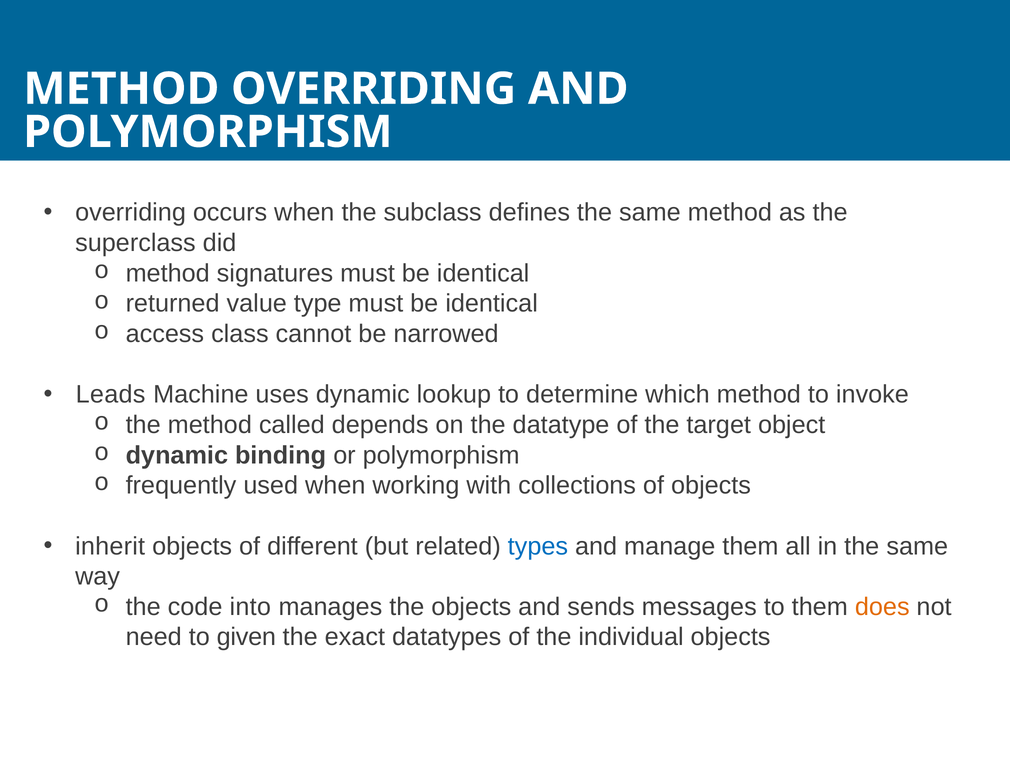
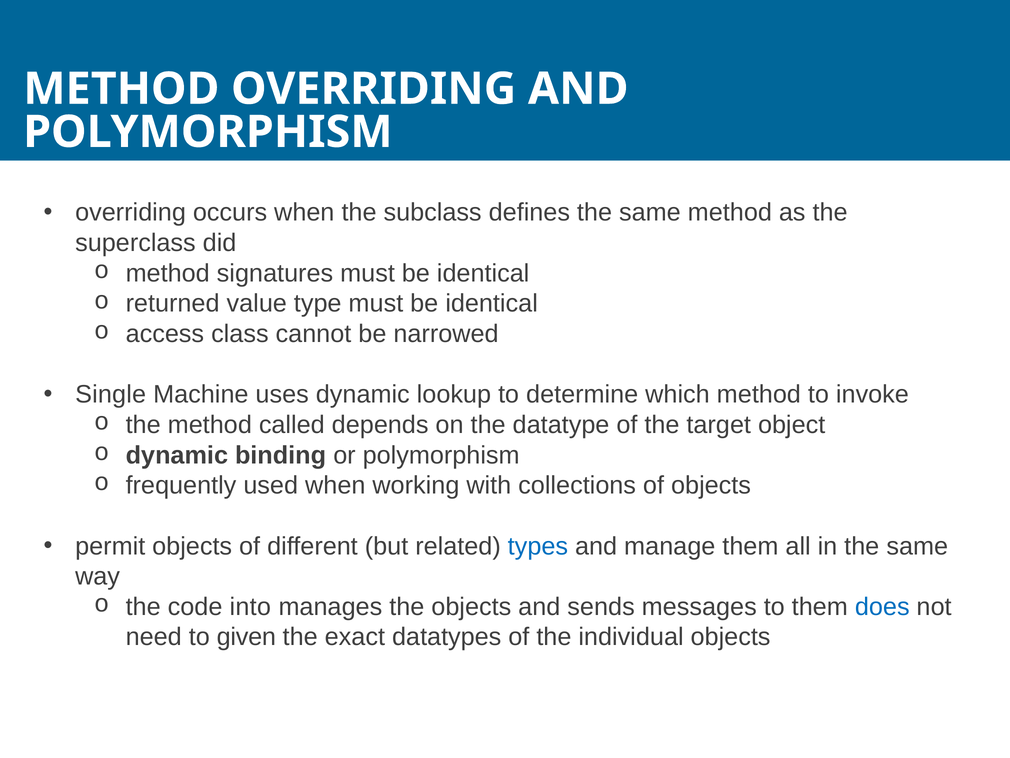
Leads: Leads -> Single
inherit: inherit -> permit
does colour: orange -> blue
